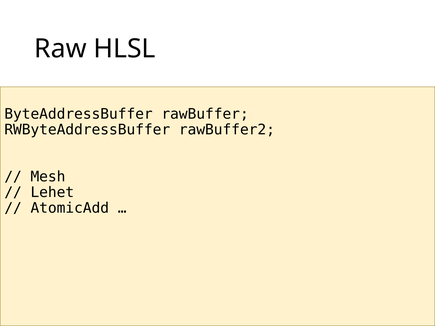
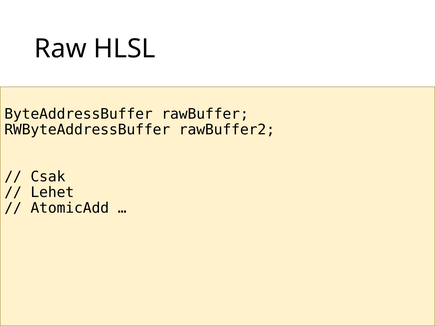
Mesh: Mesh -> Csak
